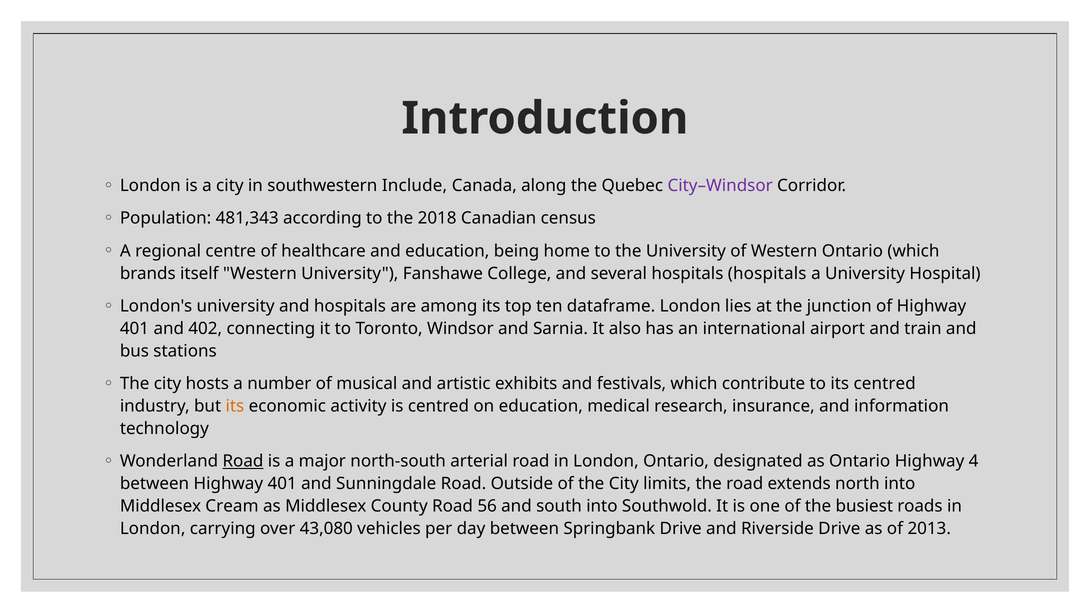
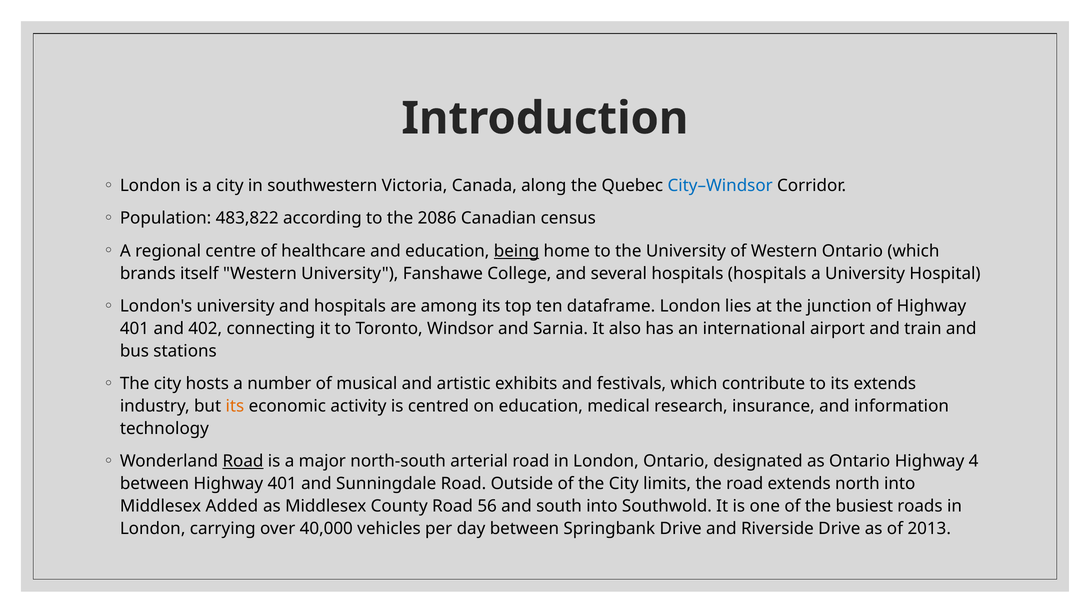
Include: Include -> Victoria
City–Windsor colour: purple -> blue
481,343: 481,343 -> 483,822
2018: 2018 -> 2086
being underline: none -> present
its centred: centred -> extends
Cream: Cream -> Added
43,080: 43,080 -> 40,000
